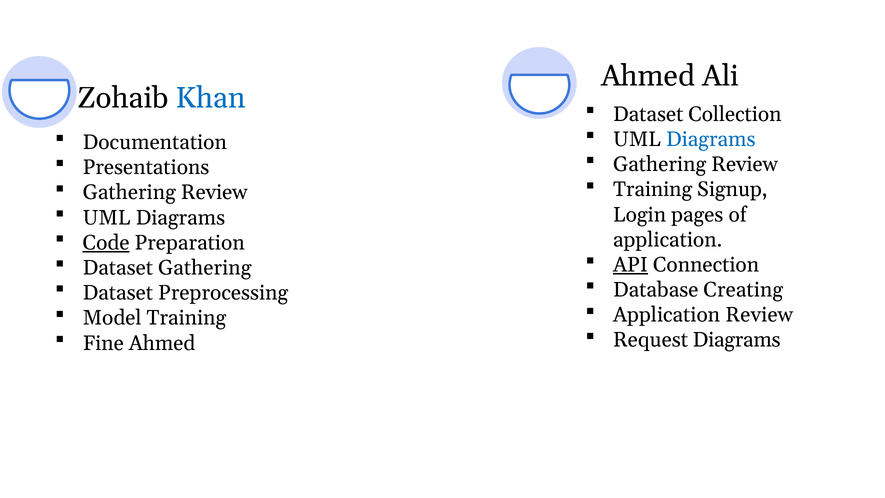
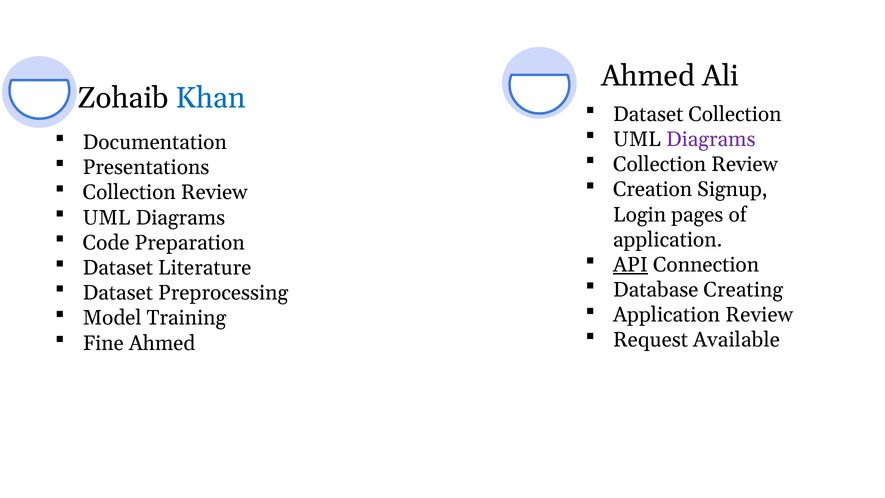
Diagrams at (711, 139) colour: blue -> purple
Gathering at (660, 164): Gathering -> Collection
Training at (653, 189): Training -> Creation
Gathering at (129, 192): Gathering -> Collection
Code underline: present -> none
Dataset Gathering: Gathering -> Literature
Request Diagrams: Diagrams -> Available
